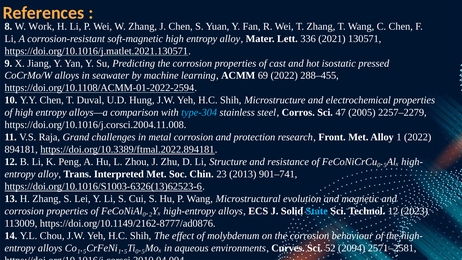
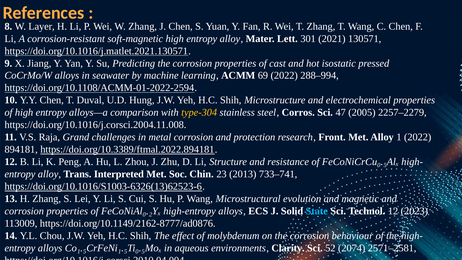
Work: Work -> Layer
336: 336 -> 301
288–455: 288–455 -> 288–994
type-304 colour: light blue -> yellow
901–741: 901–741 -> 733–741
Curves: Curves -> Clarity
2094: 2094 -> 2074
